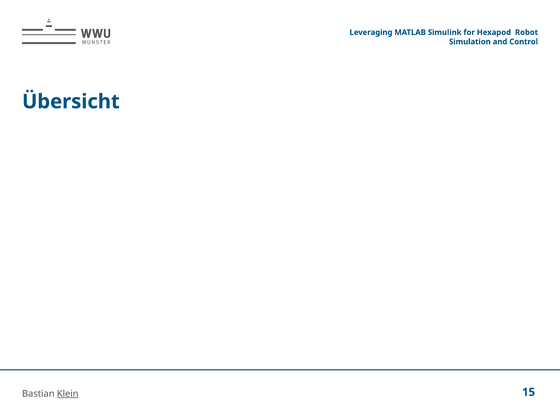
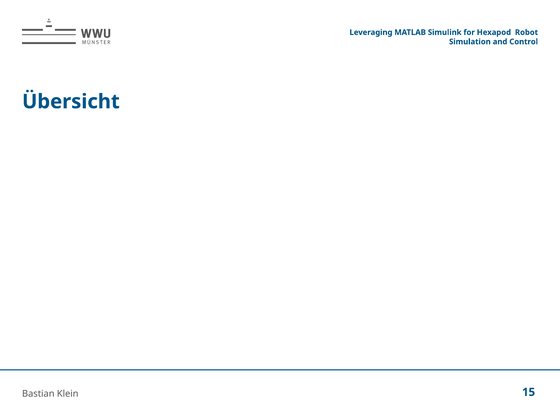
Klein underline: present -> none
